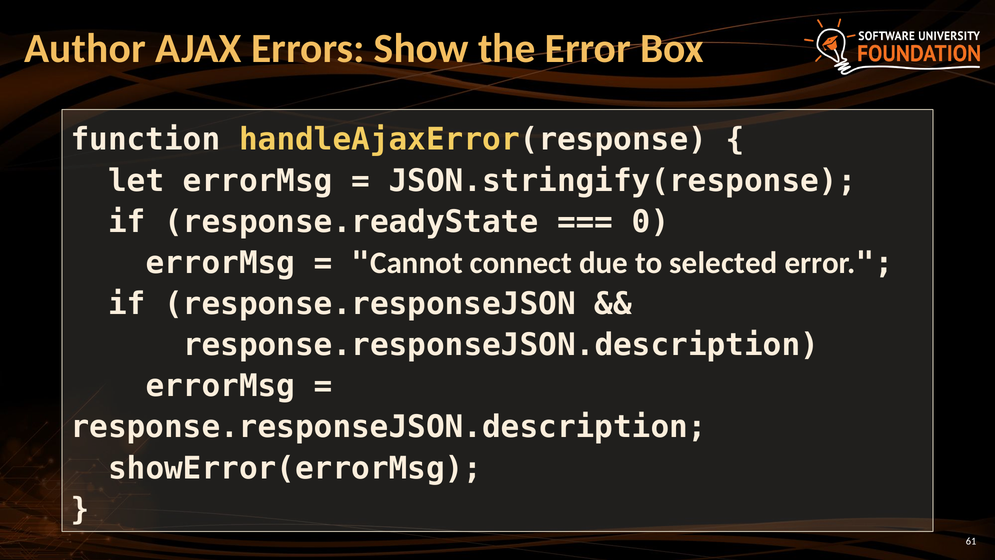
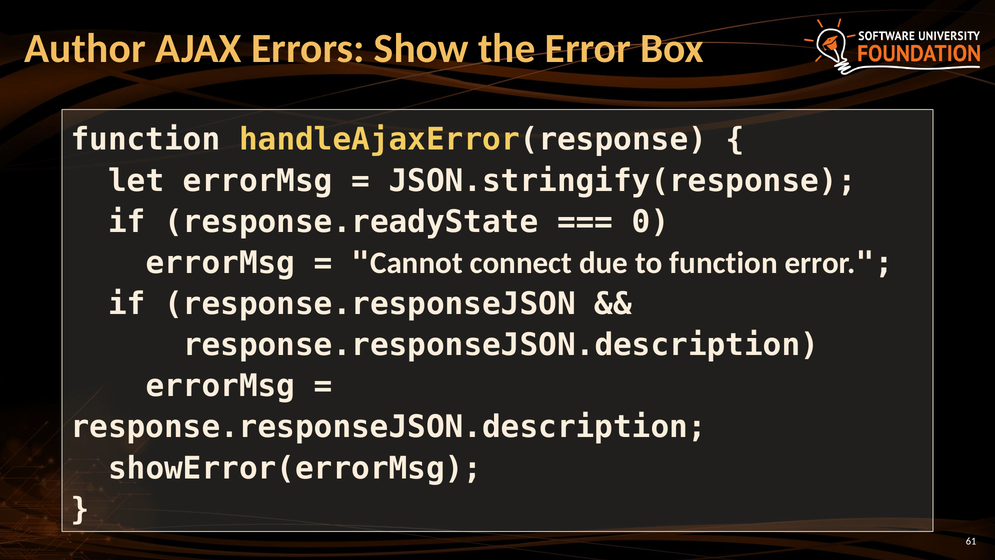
to selected: selected -> function
